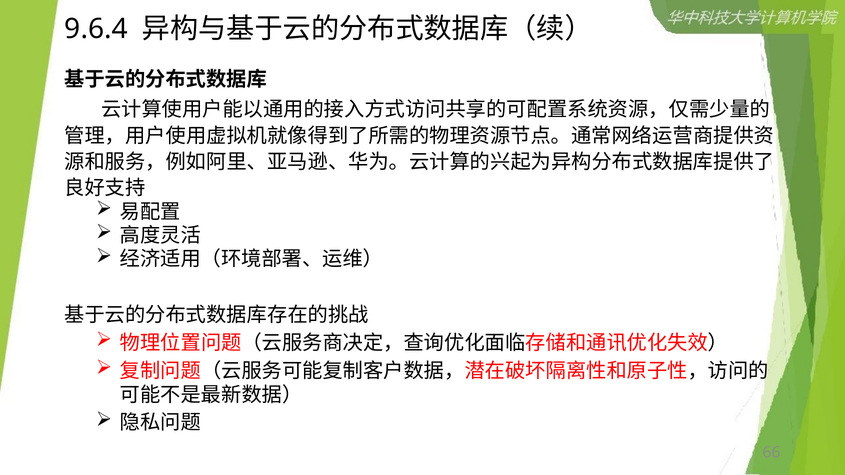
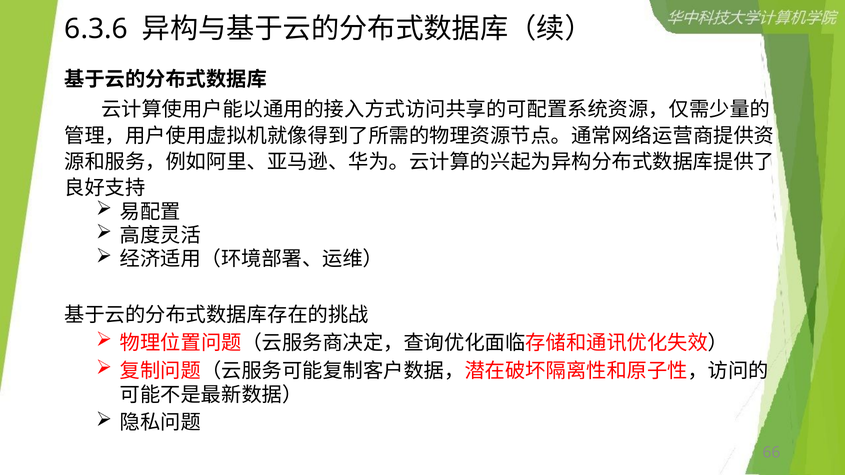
9.6.4: 9.6.4 -> 6.3.6
